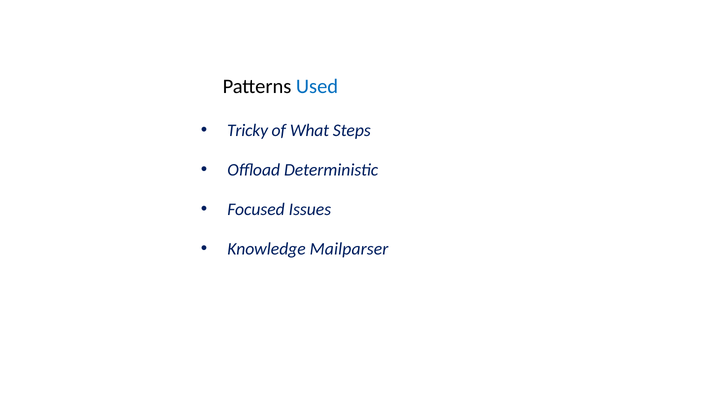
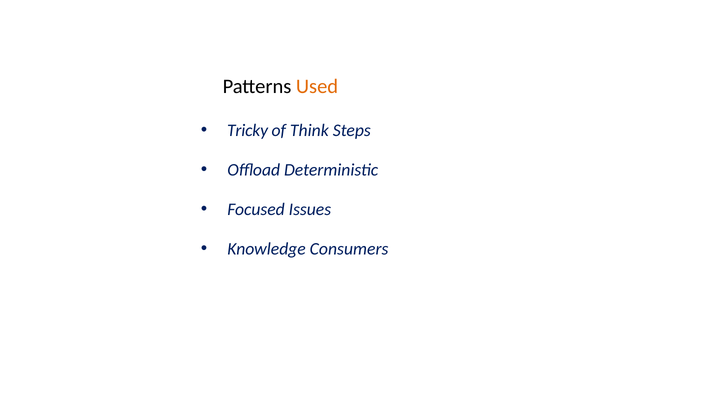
Used colour: blue -> orange
What: What -> Think
Mailparser: Mailparser -> Consumers
